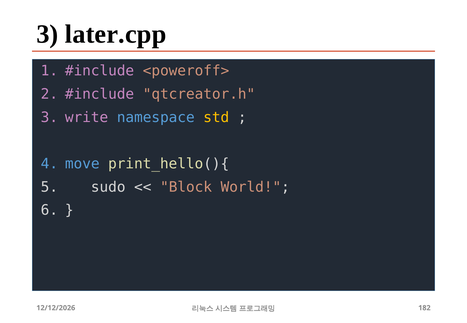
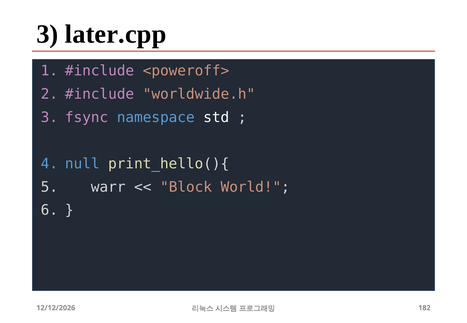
qtcreator.h: qtcreator.h -> worldwide.h
write: write -> fsync
std colour: yellow -> white
move: move -> null
sudo: sudo -> warr
